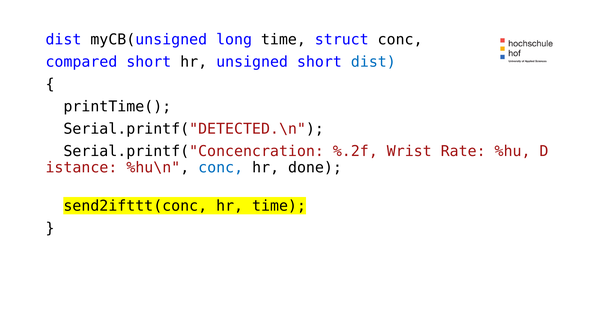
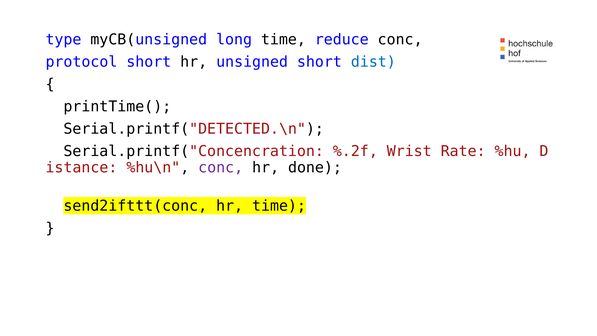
dist at (63, 40): dist -> type
struct: struct -> reduce
compared: compared -> protocol
conc at (221, 167) colour: blue -> purple
